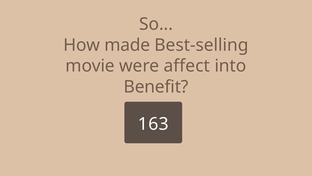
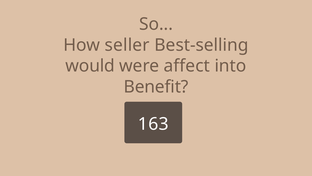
made: made -> seller
movie: movie -> would
